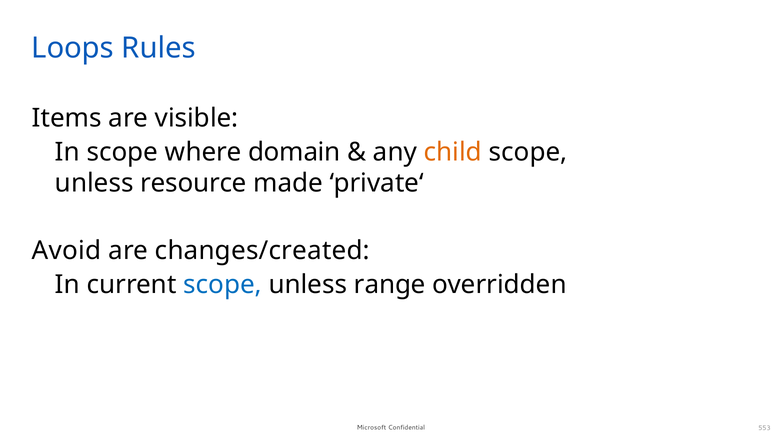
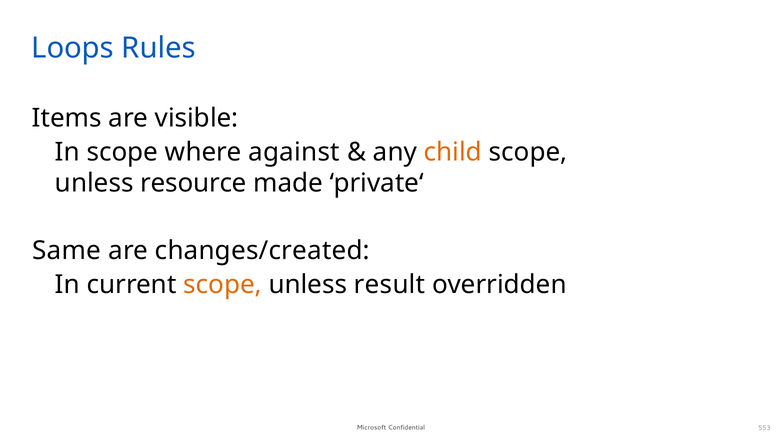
domain: domain -> against
Avoid: Avoid -> Same
scope at (223, 284) colour: blue -> orange
range: range -> result
